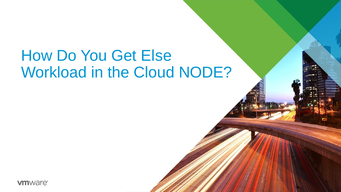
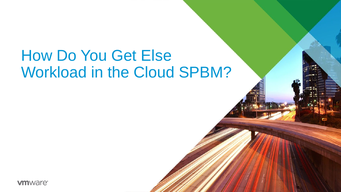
NODE: NODE -> SPBM
